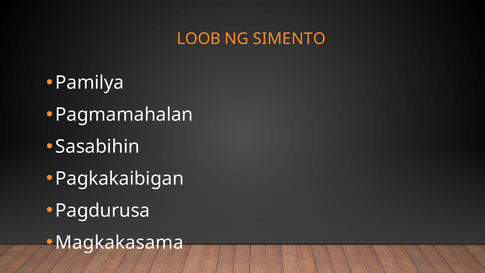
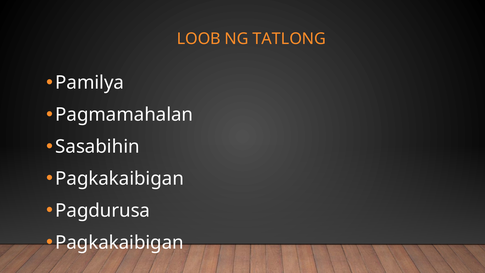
SIMENTO: SIMENTO -> TATLONG
Magkakasama at (119, 243): Magkakasama -> Pagkakaibigan
